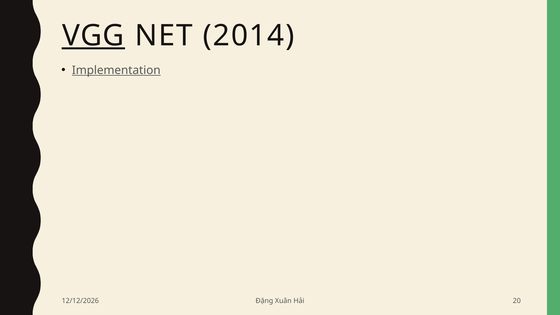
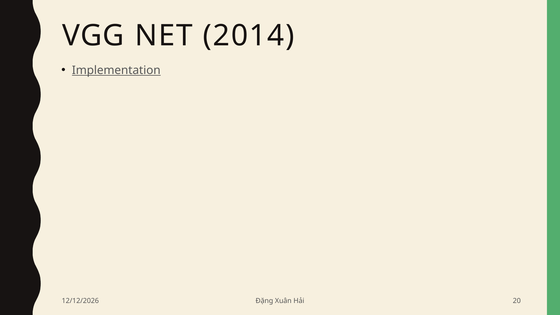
VGG underline: present -> none
